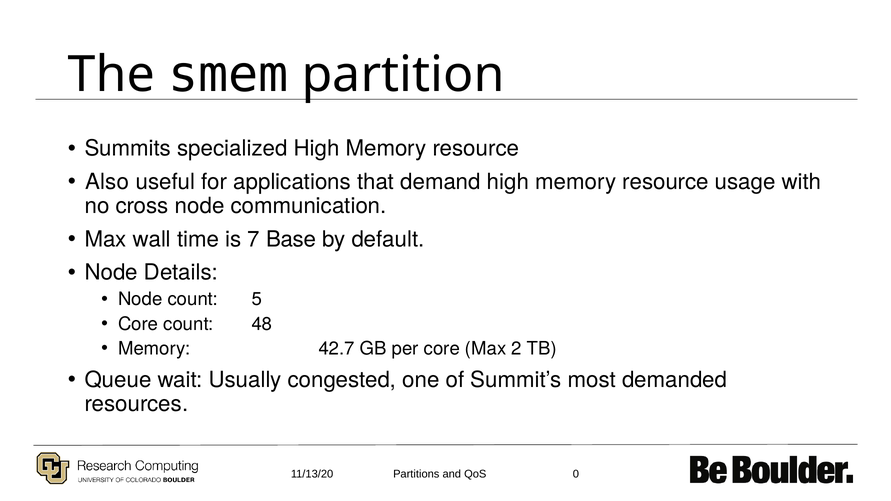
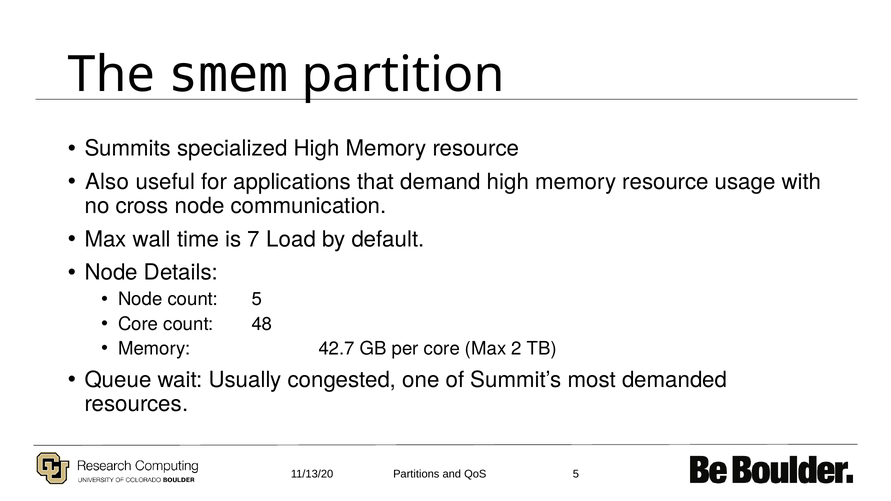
Base: Base -> Load
QoS 0: 0 -> 5
